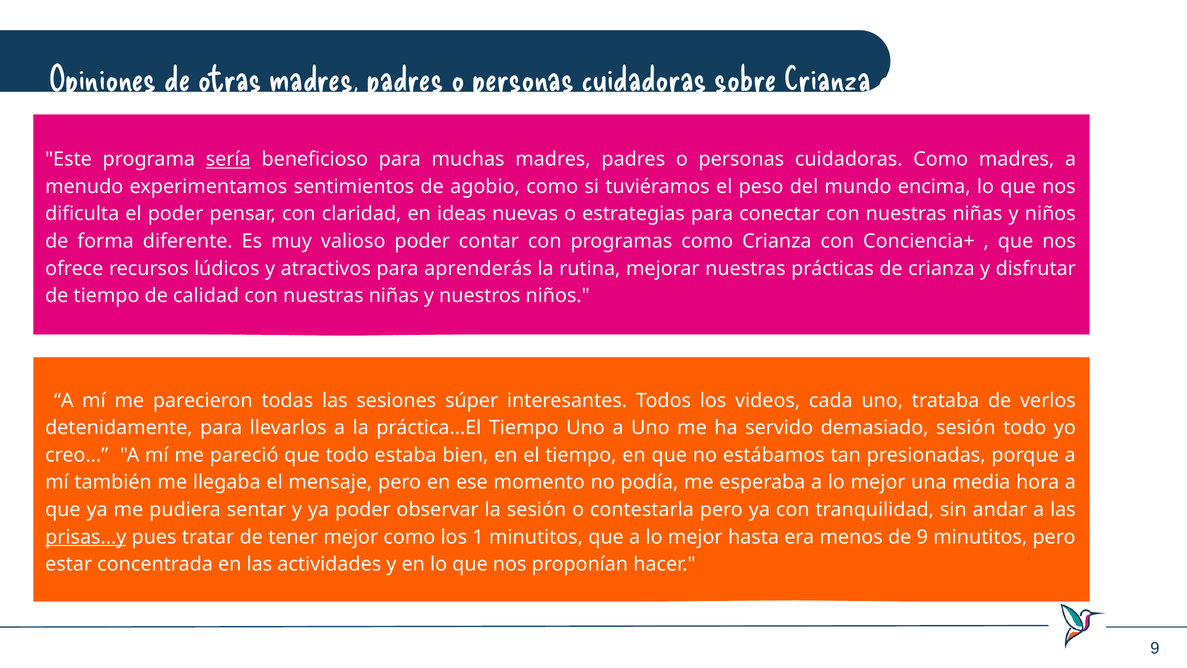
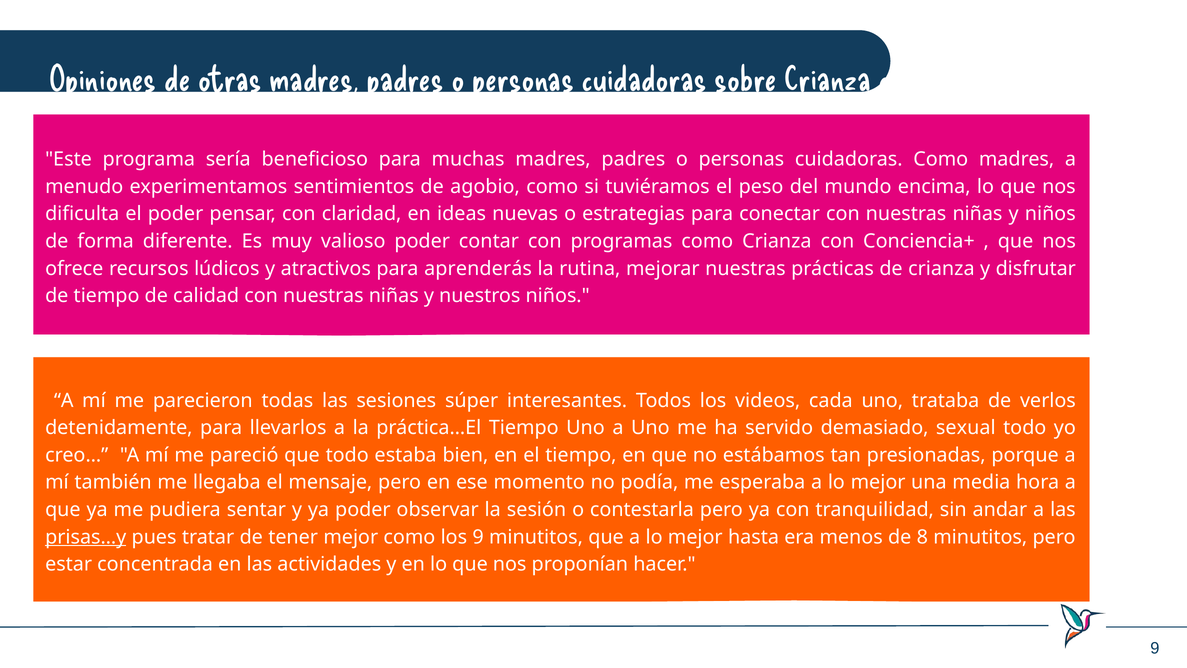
sería underline: present -> none
demasiado sesión: sesión -> sexual
los 1: 1 -> 9
de 9: 9 -> 8
